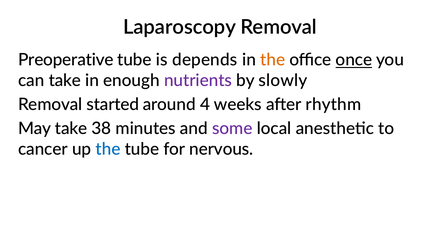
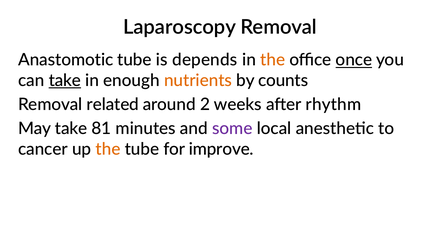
Preoperative: Preoperative -> Anastomotic
take at (65, 81) underline: none -> present
nutrients colour: purple -> orange
slowly: slowly -> counts
started: started -> related
4: 4 -> 2
38: 38 -> 81
the at (108, 149) colour: blue -> orange
nervous: nervous -> improve
